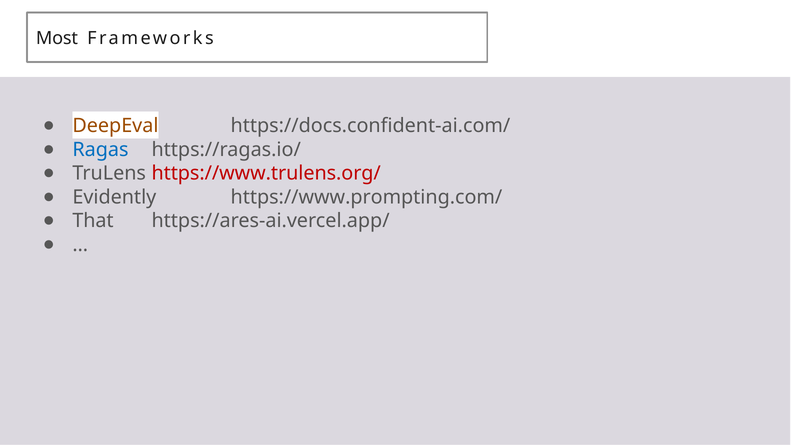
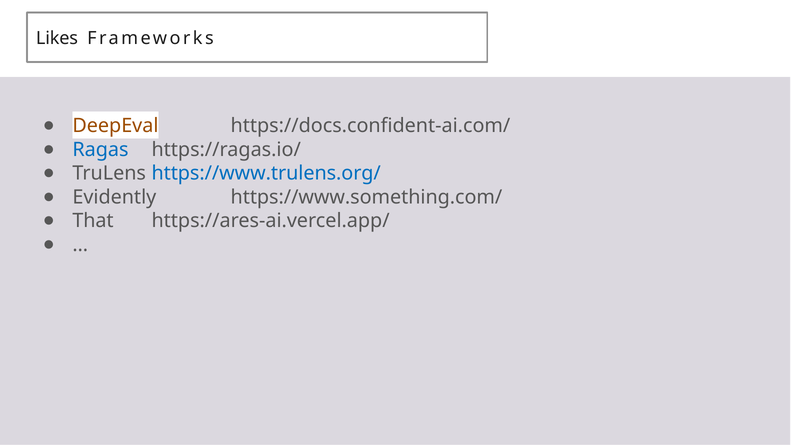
Most: Most -> Likes
https://www.trulens.org/ colour: red -> blue
https://www.prompting.com/: https://www.prompting.com/ -> https://www.something.com/
